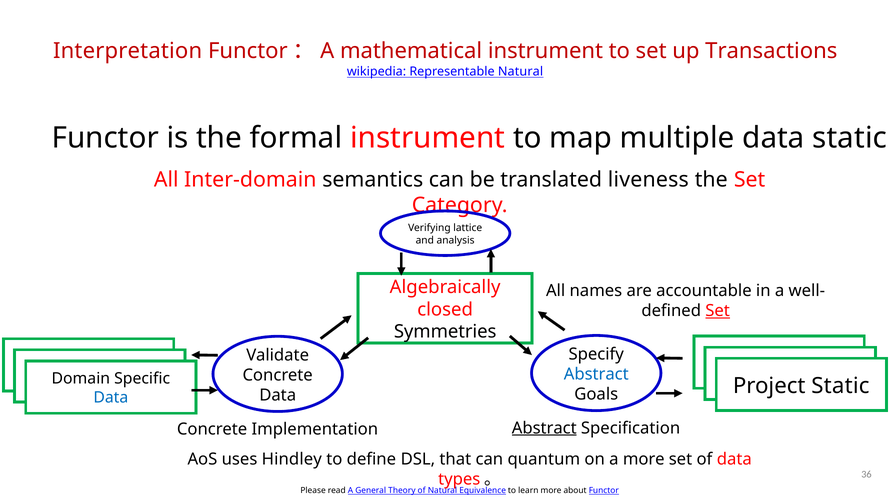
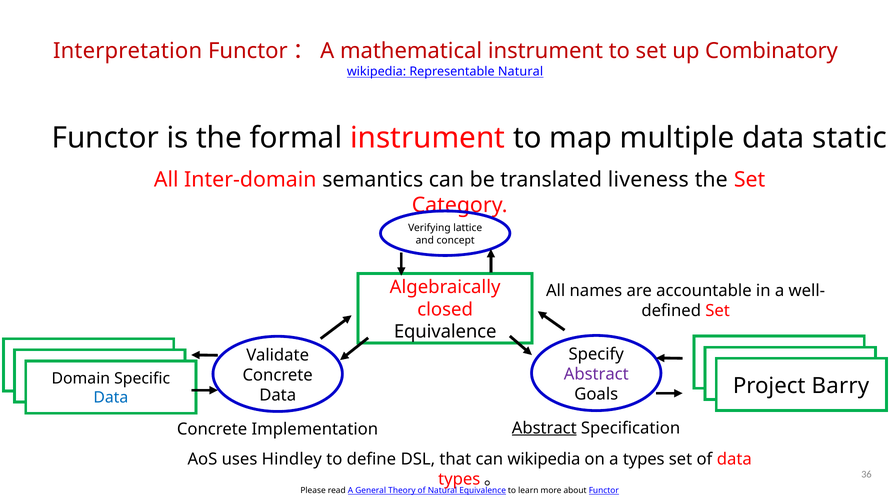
Transactions: Transactions -> Combinatory
analysis: analysis -> concept
Set at (718, 311) underline: present -> none
Symmetries at (445, 332): Symmetries -> Equivalence
Abstract at (596, 374) colour: blue -> purple
Project Static: Static -> Barry
can quantum: quantum -> wikipedia
a more: more -> types
